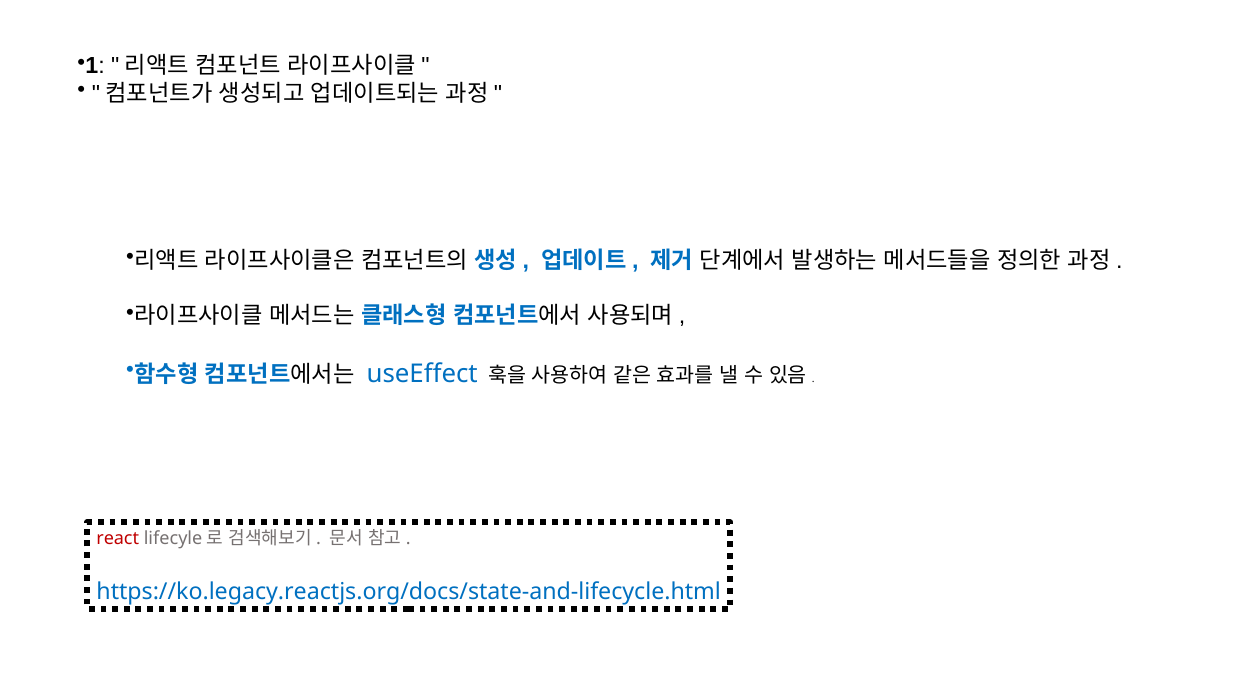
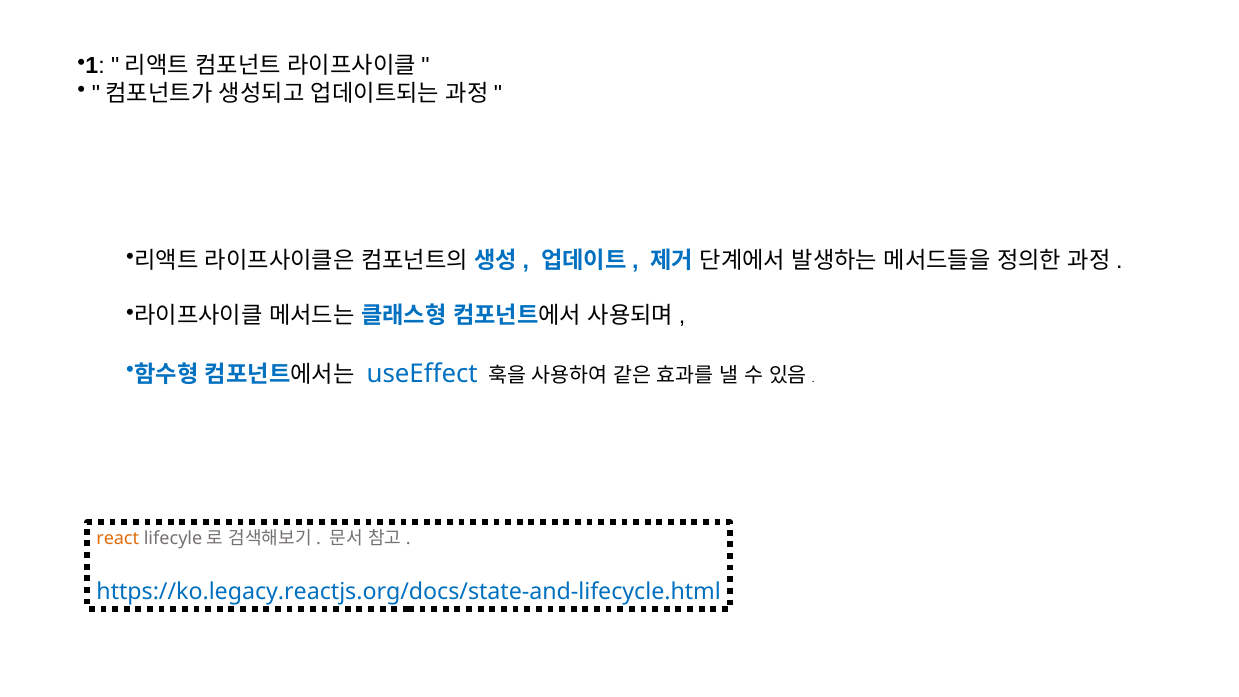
react colour: red -> orange
